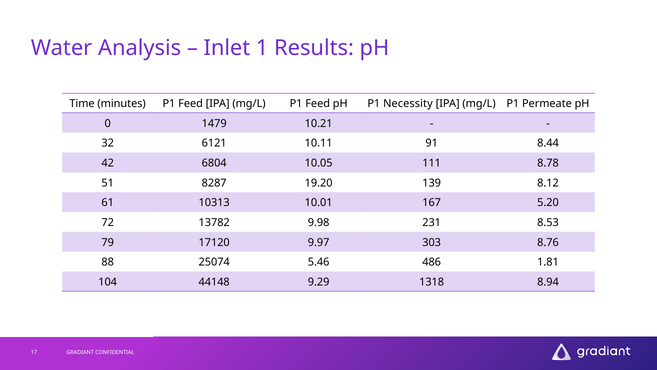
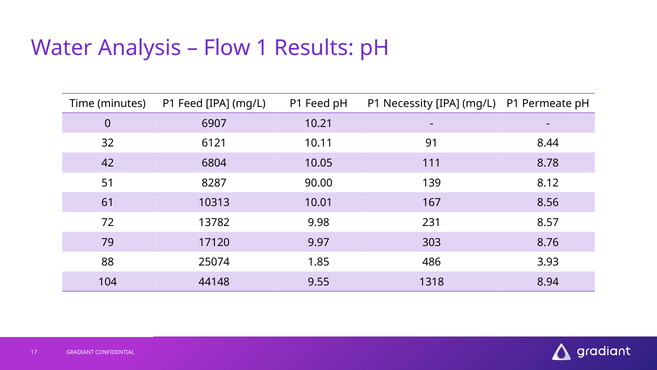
Inlet: Inlet -> Flow
1479: 1479 -> 6907
19.20: 19.20 -> 90.00
5.20: 5.20 -> 8.56
8.53: 8.53 -> 8.57
5.46: 5.46 -> 1.85
1.81: 1.81 -> 3.93
9.29: 9.29 -> 9.55
